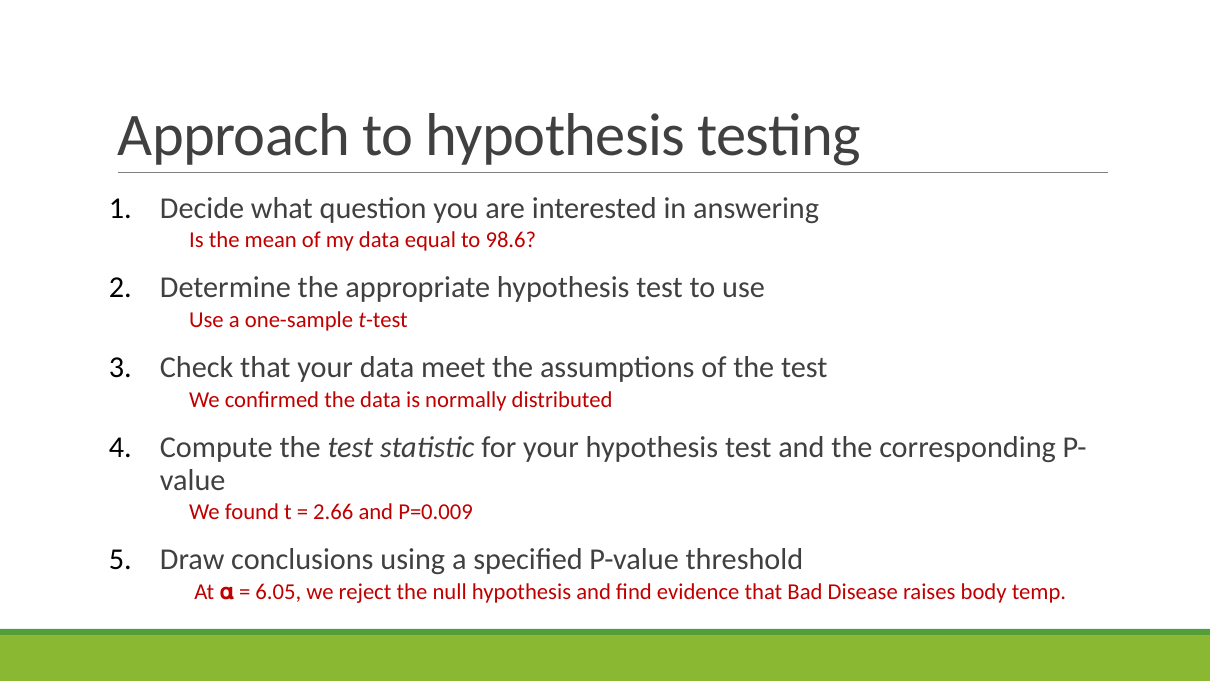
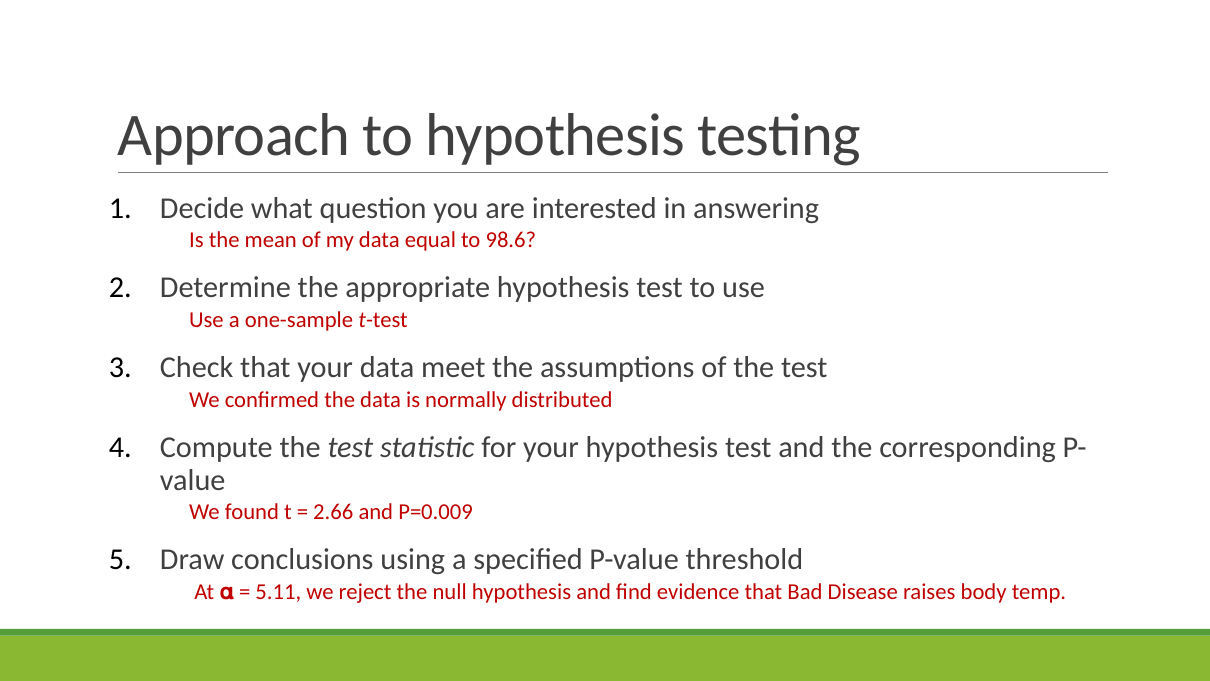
6.05: 6.05 -> 5.11
